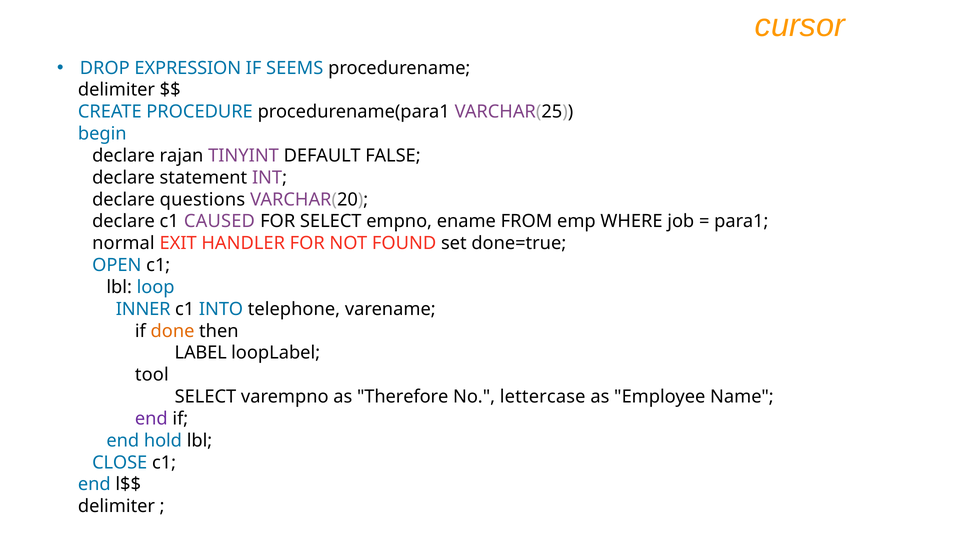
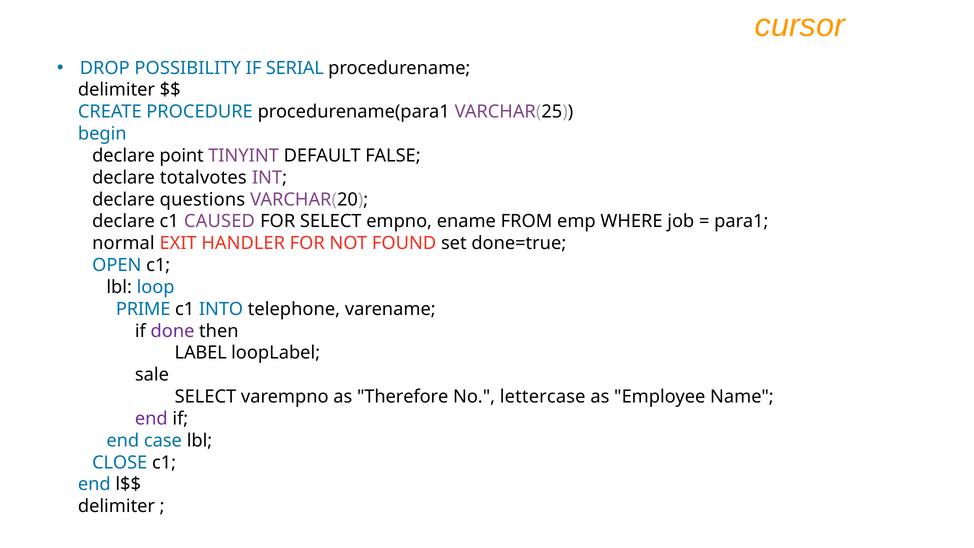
EXPRESSION: EXPRESSION -> POSSIBILITY
SEEMS: SEEMS -> SERIAL
rajan: rajan -> point
statement: statement -> totalvotes
INNER: INNER -> PRIME
done colour: orange -> purple
tool: tool -> sale
hold: hold -> case
